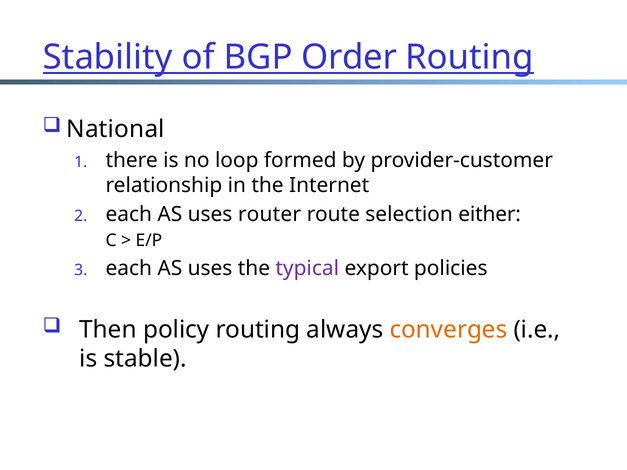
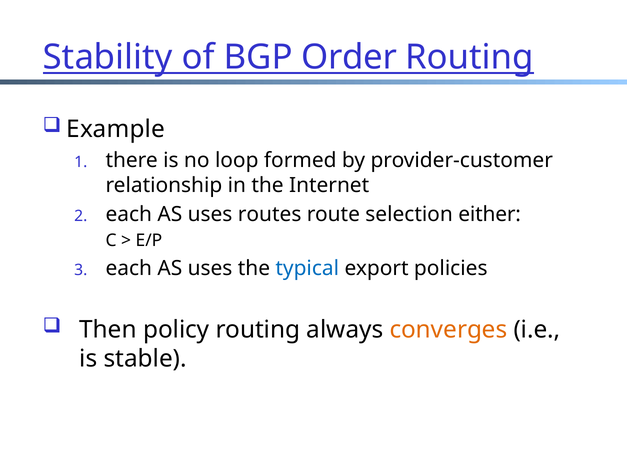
National: National -> Example
router: router -> routes
typical colour: purple -> blue
